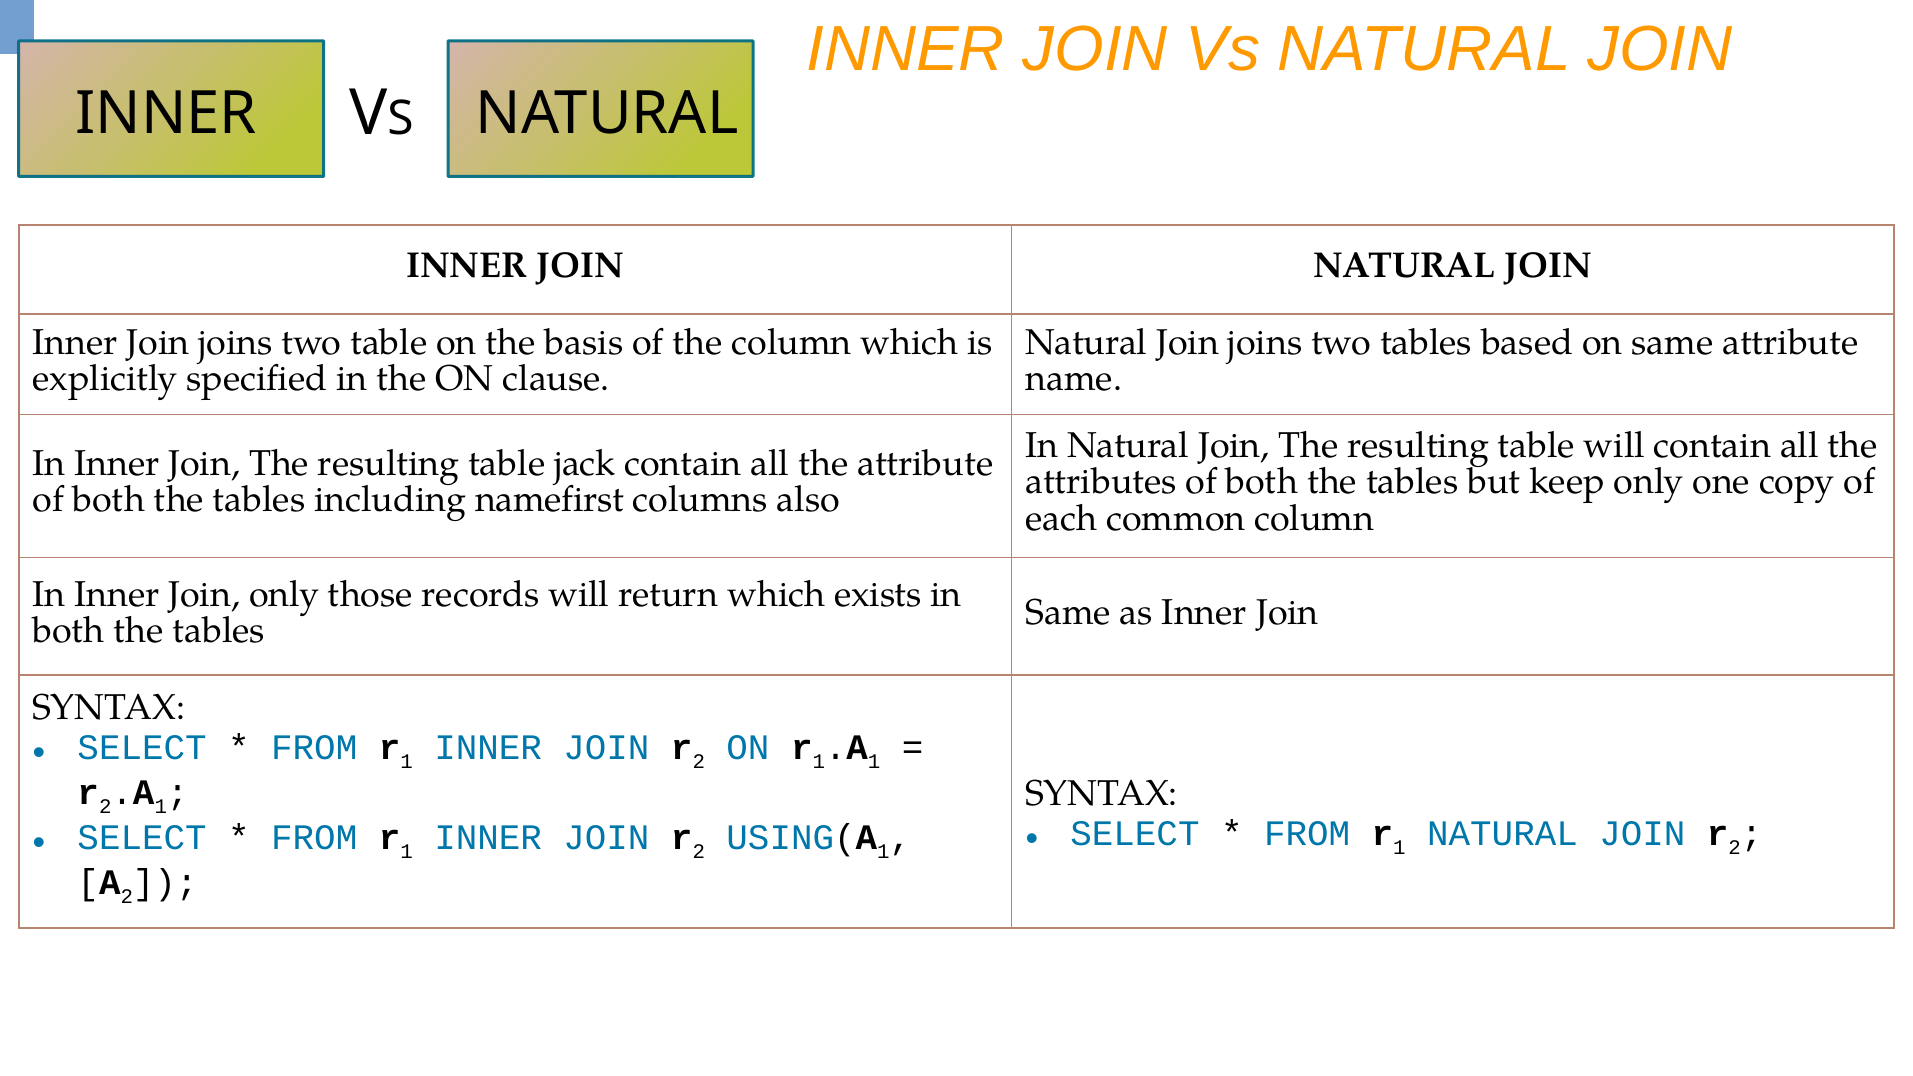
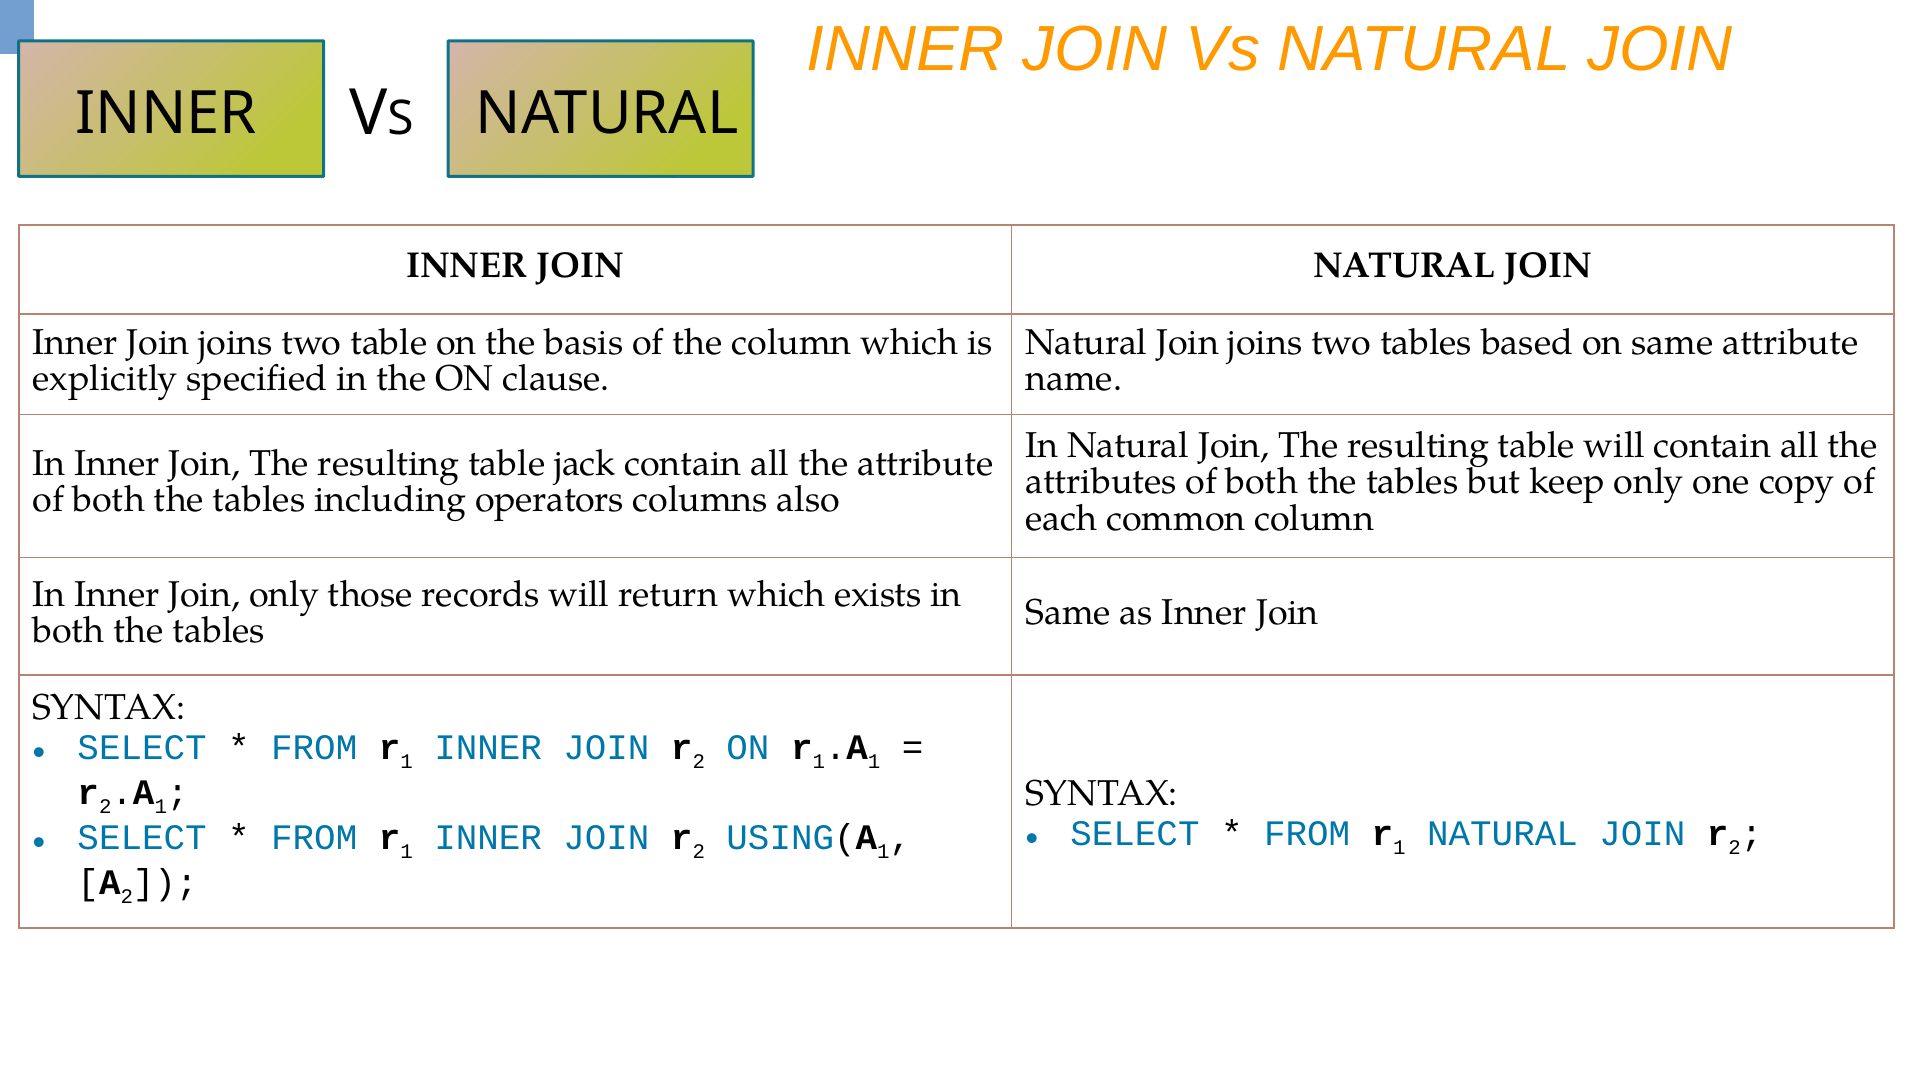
namefirst: namefirst -> operators
